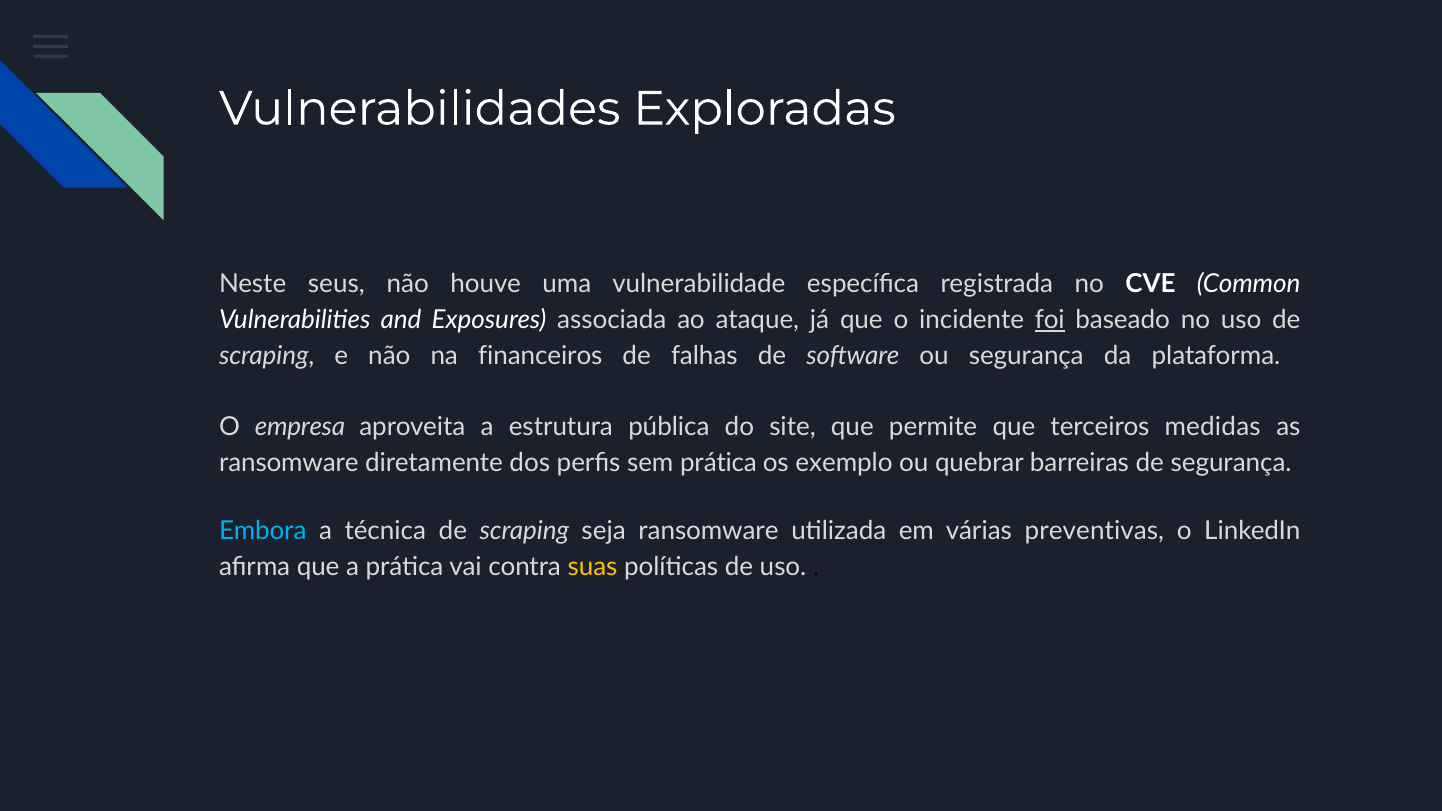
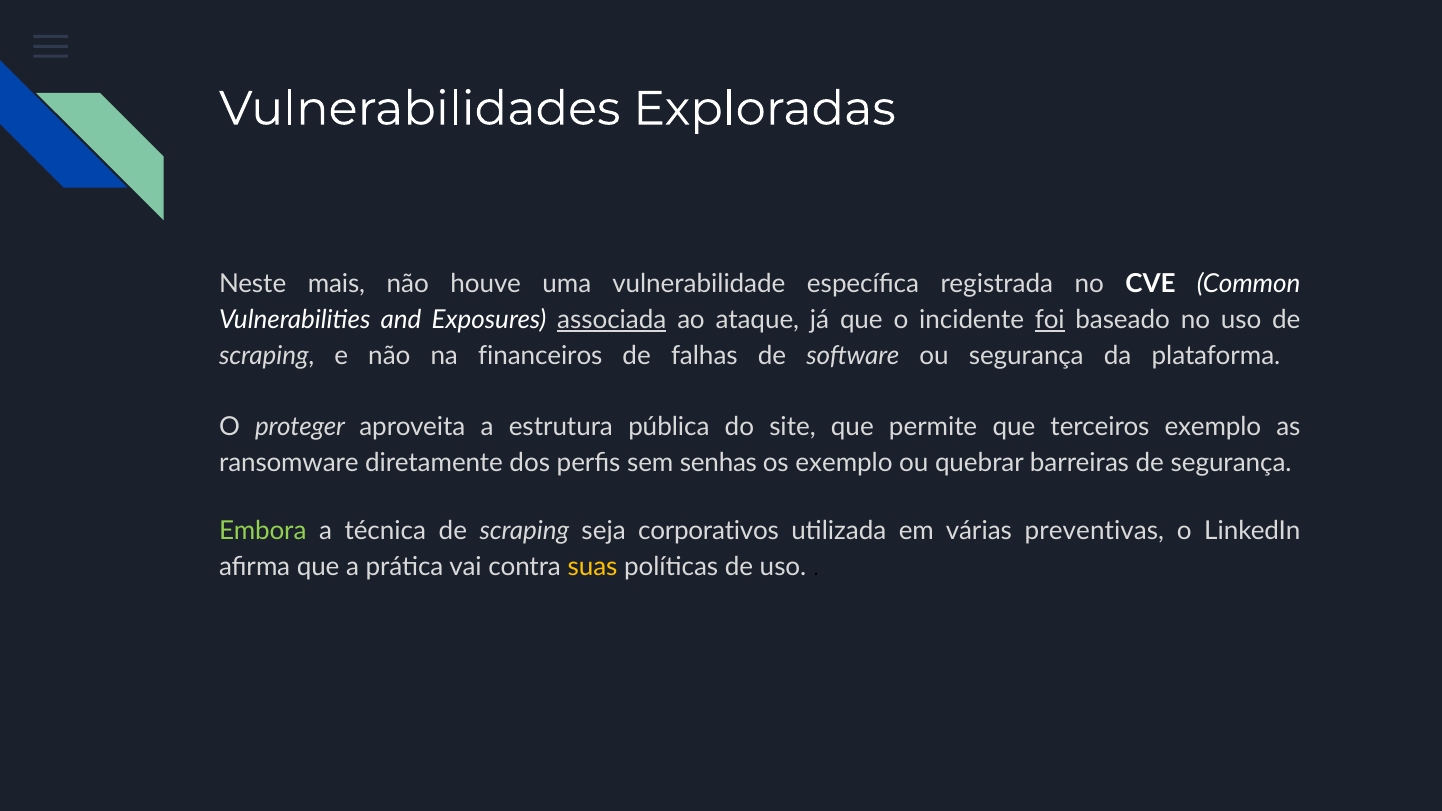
seus: seus -> mais
associada underline: none -> present
empresa: empresa -> proteger
terceiros medidas: medidas -> exemplo
sem prática: prática -> senhas
Embora colour: light blue -> light green
seja ransomware: ransomware -> corporativos
